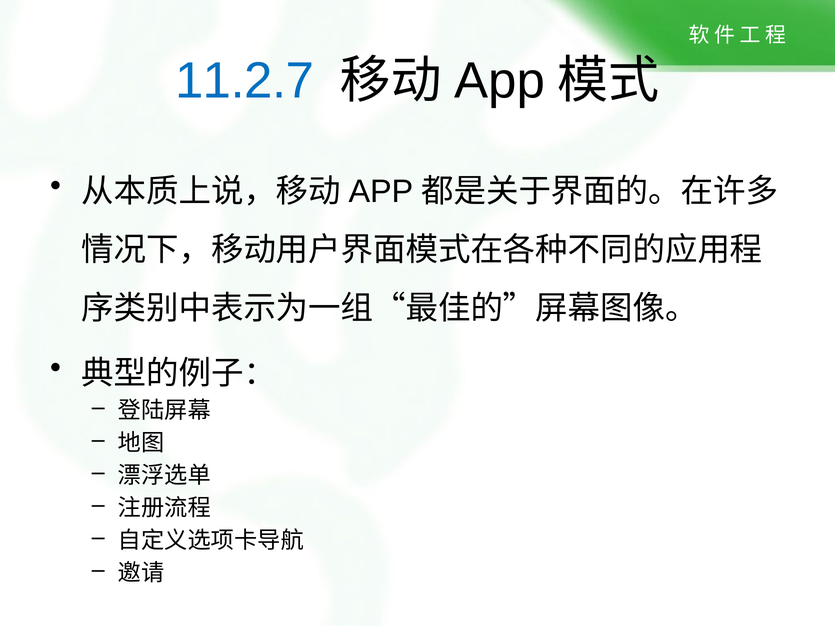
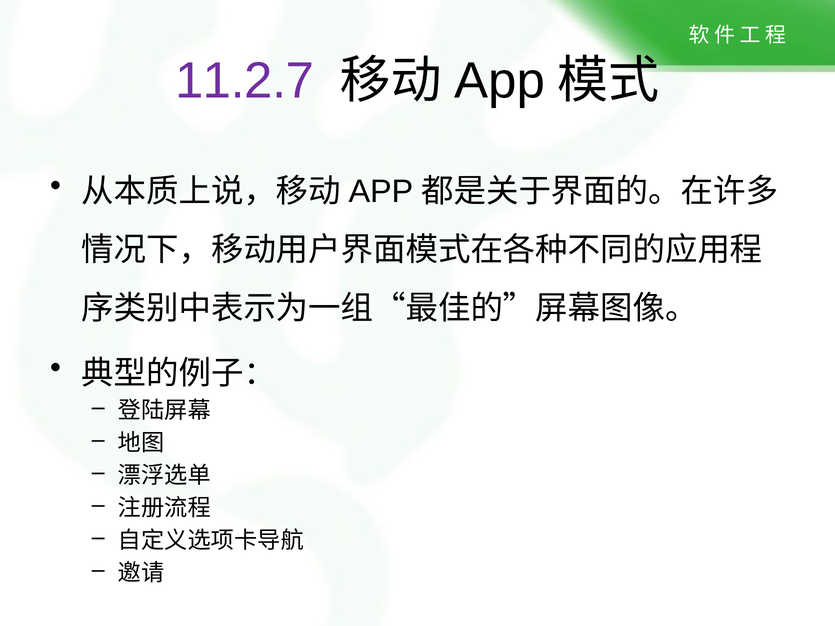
11.2.7 colour: blue -> purple
